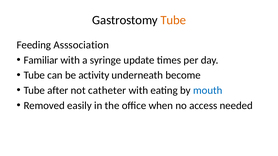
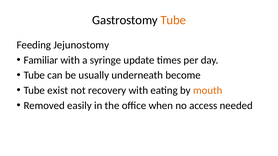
Asssociation: Asssociation -> Jejunostomy
activity: activity -> usually
after: after -> exist
catheter: catheter -> recovery
mouth colour: blue -> orange
